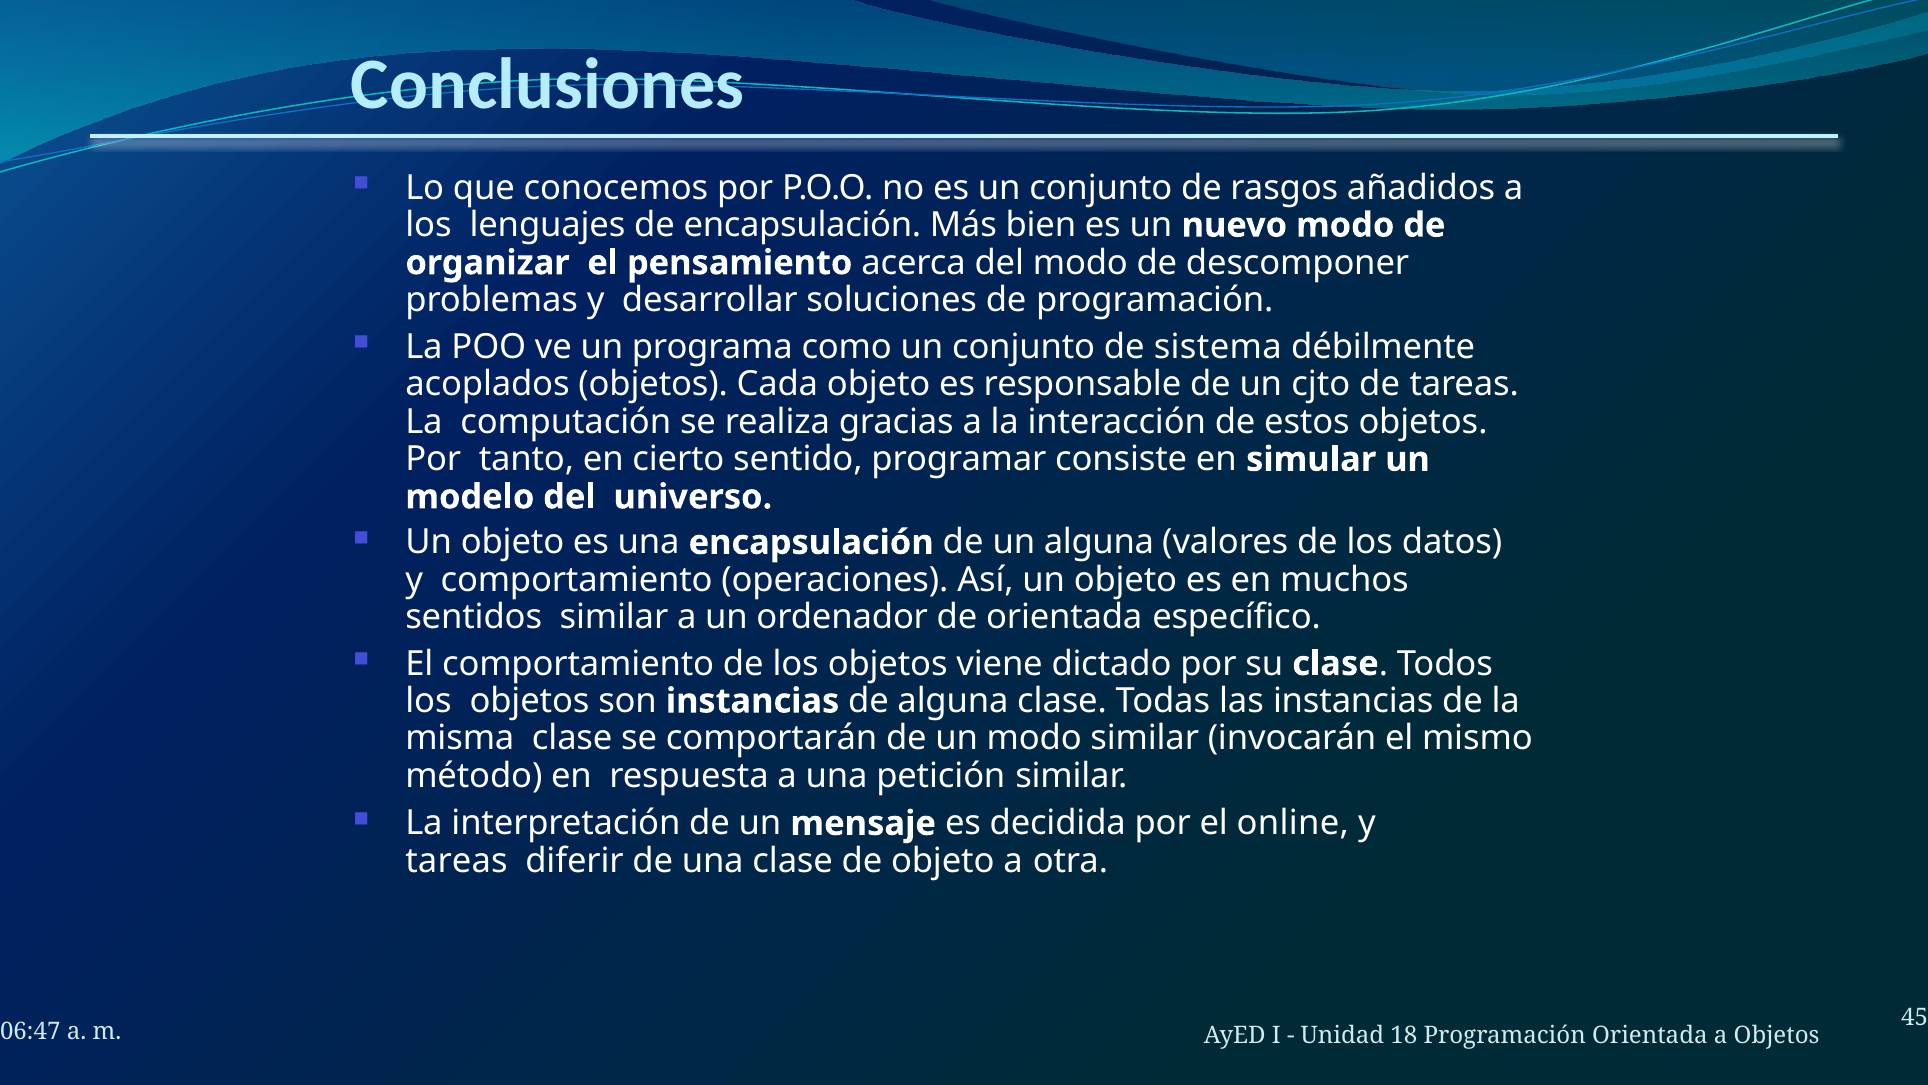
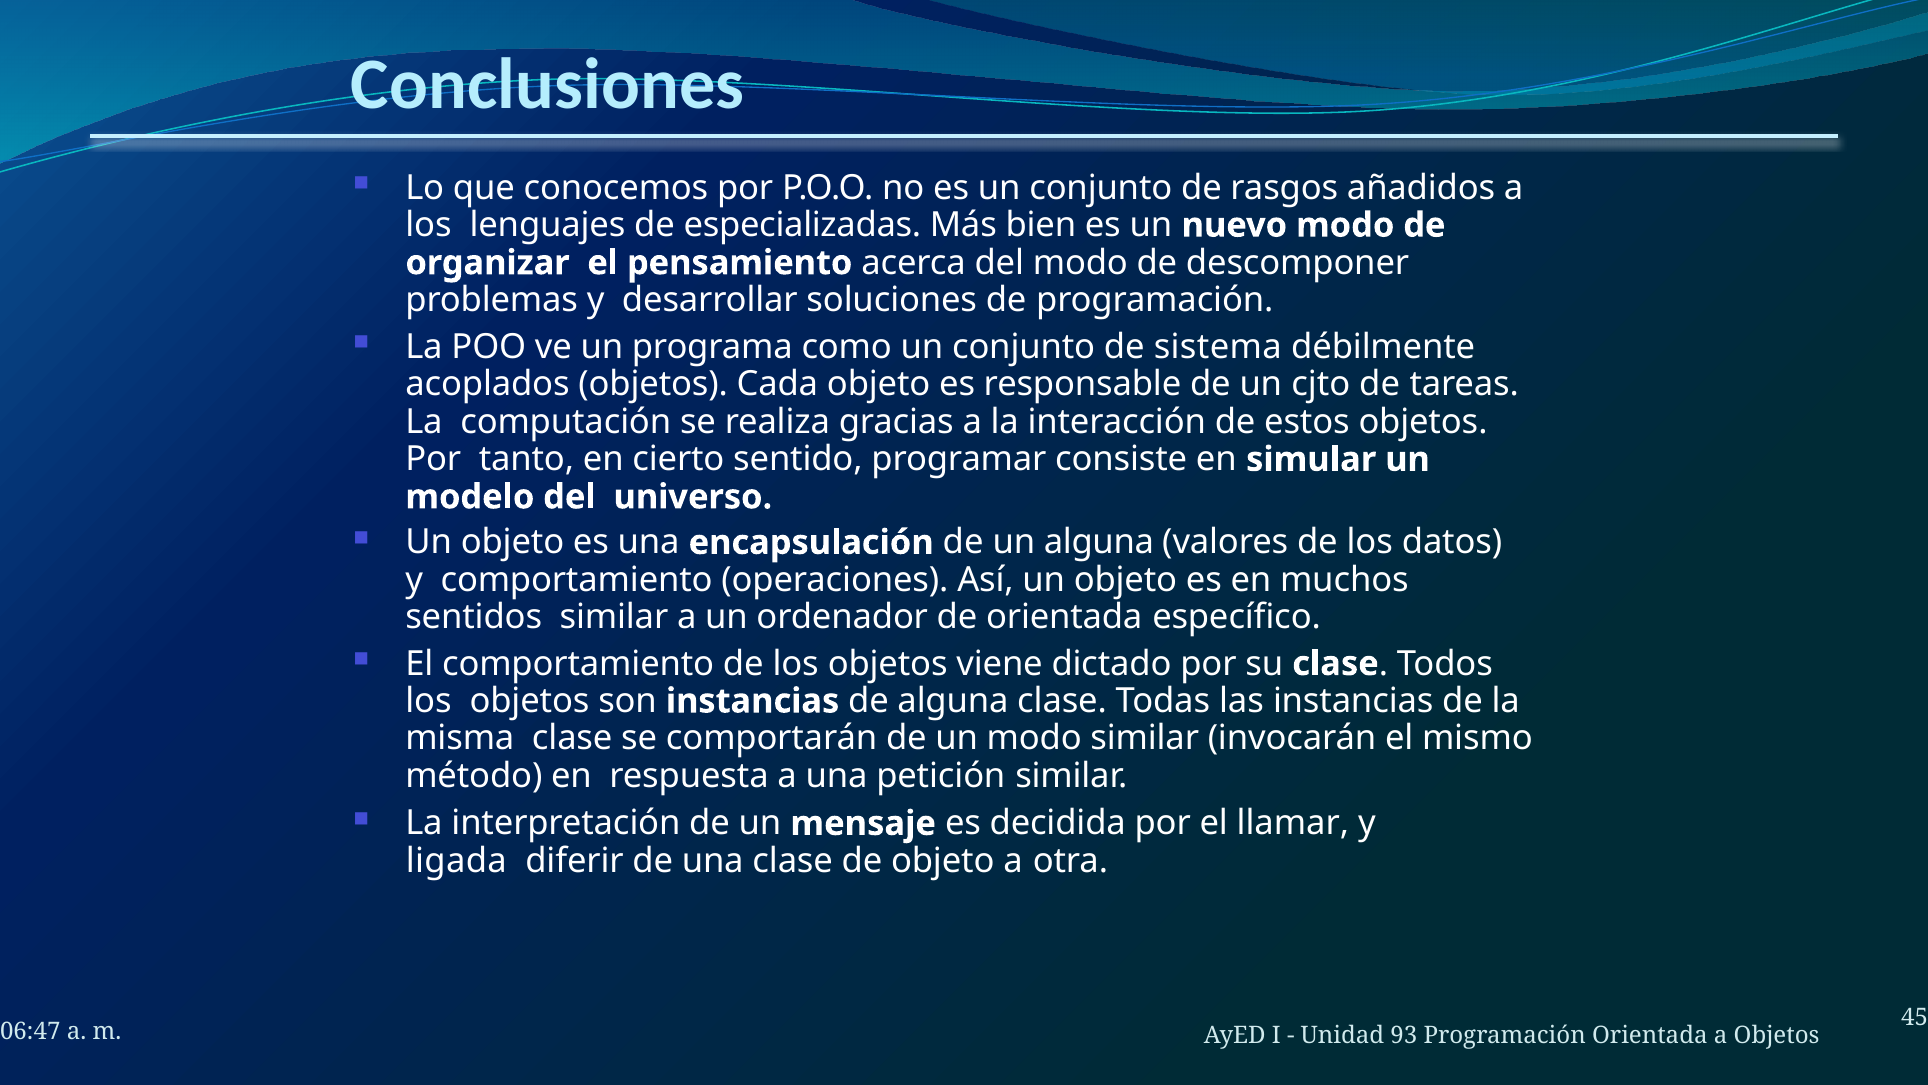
de encapsulación: encapsulación -> especializadas
online: online -> llamar
tareas at (457, 861): tareas -> ligada
18: 18 -> 93
